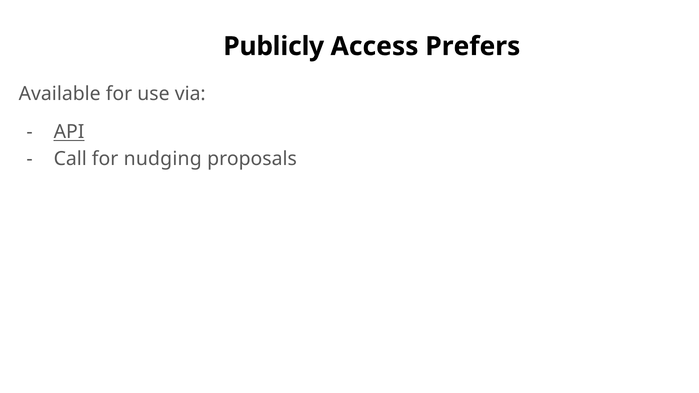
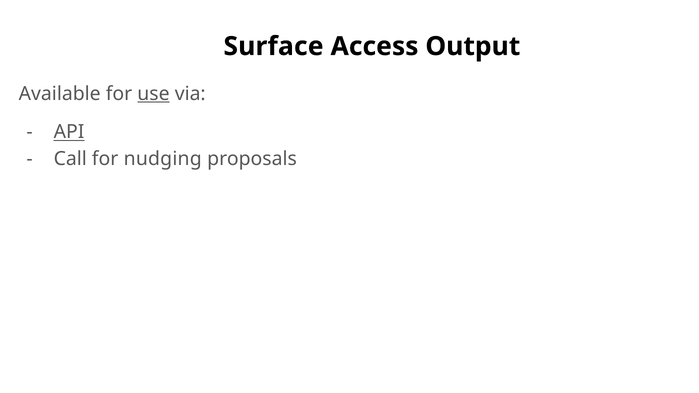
Publicly: Publicly -> Surface
Prefers: Prefers -> Output
use underline: none -> present
